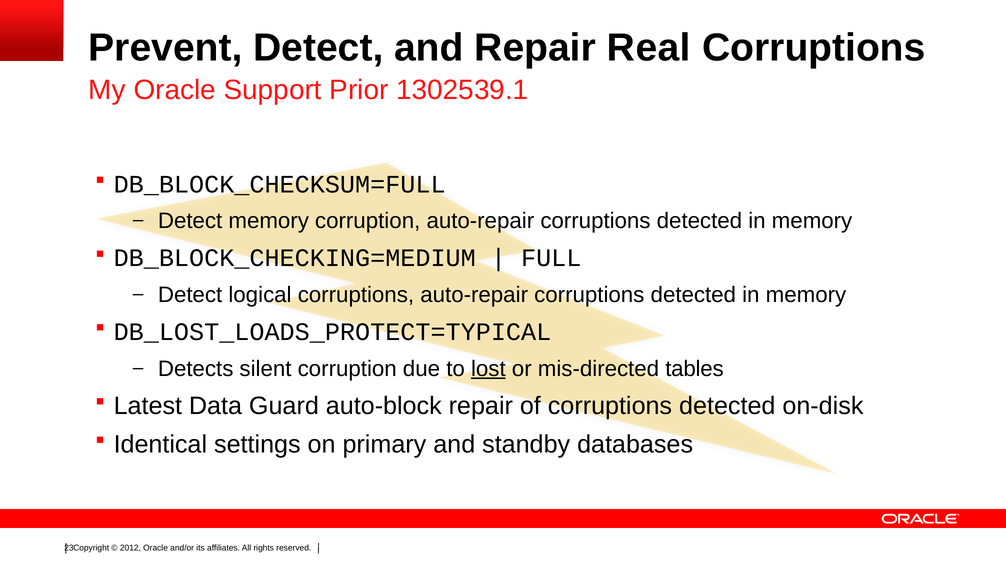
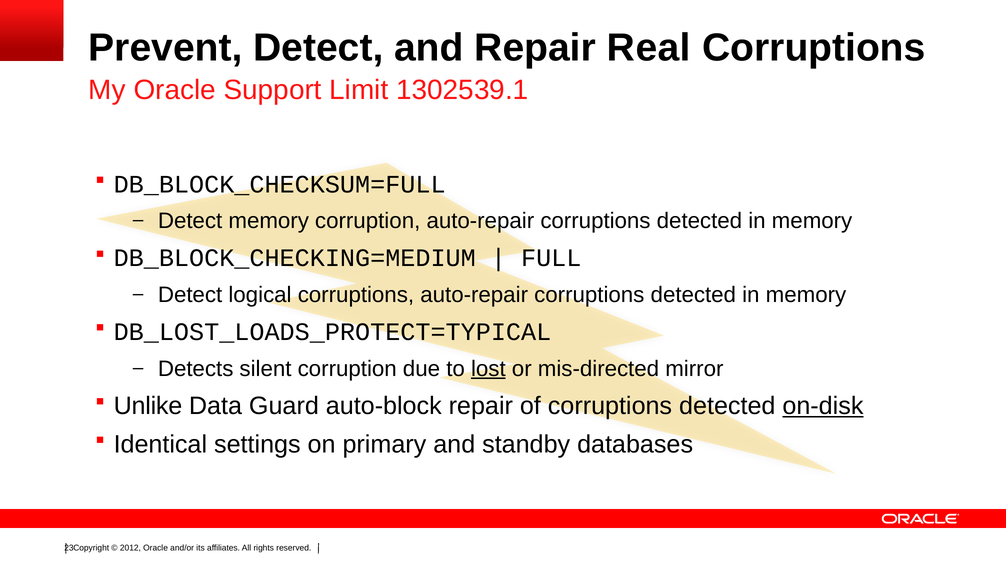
Prior: Prior -> Limit
tables: tables -> mirror
Latest: Latest -> Unlike
on-disk underline: none -> present
